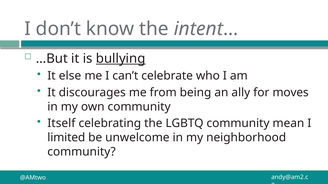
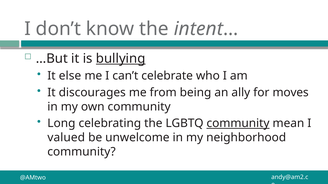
Itself: Itself -> Long
community at (238, 124) underline: none -> present
limited: limited -> valued
